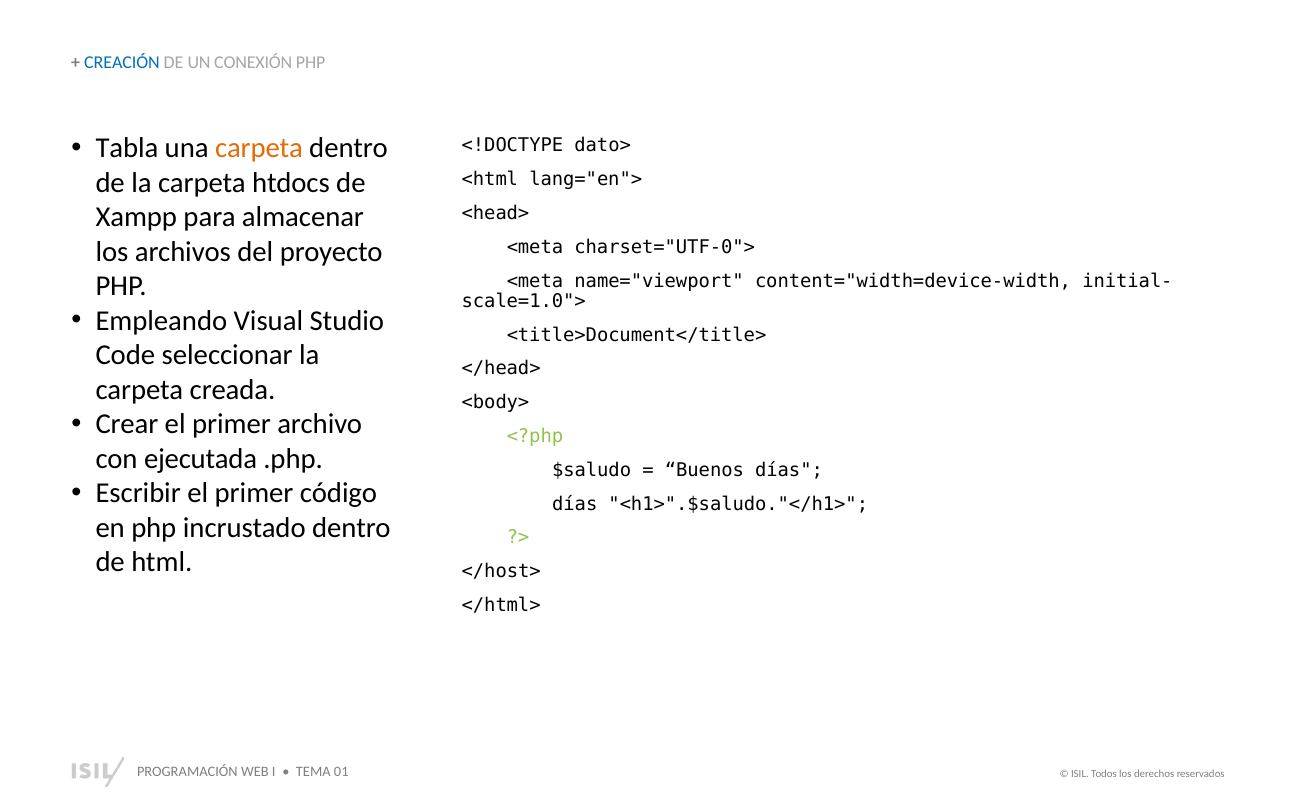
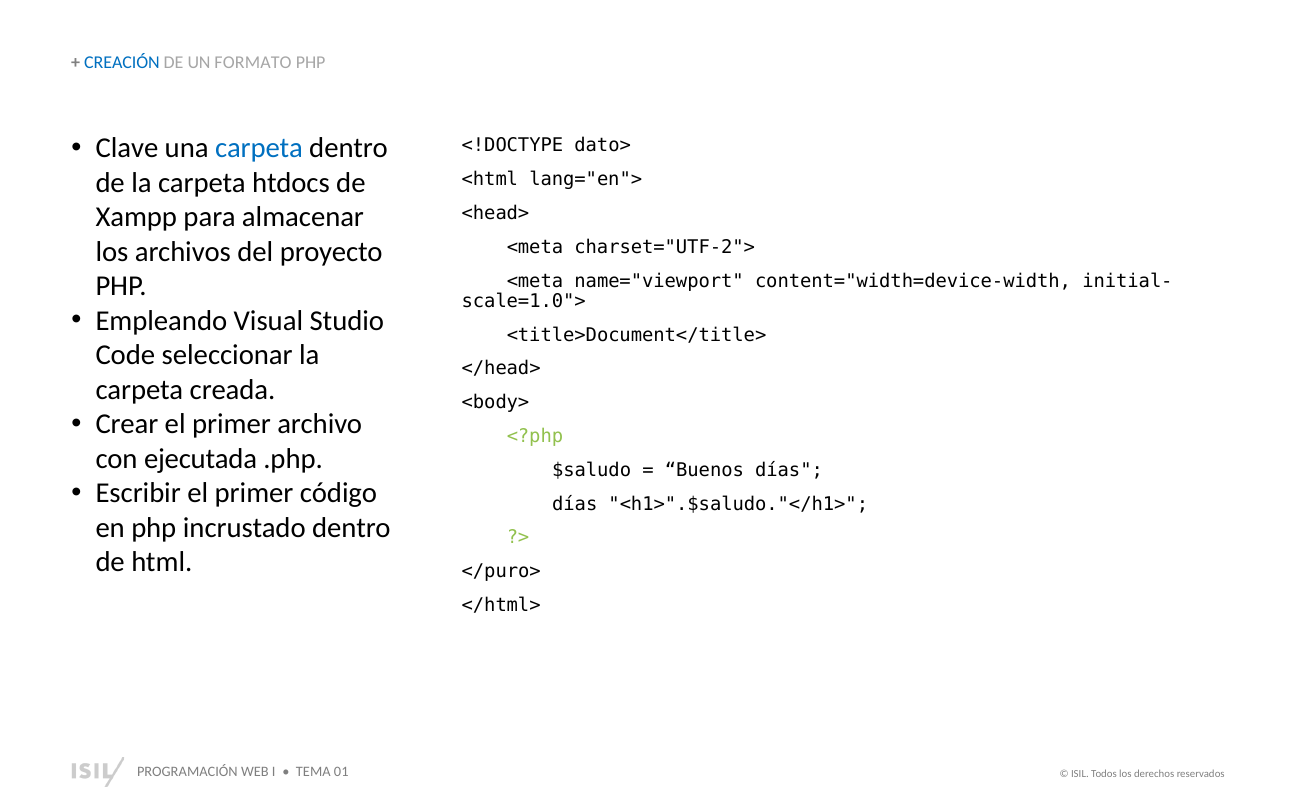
CONEXIÓN: CONEXIÓN -> FORMATO
Tabla: Tabla -> Clave
carpeta at (259, 149) colour: orange -> blue
charset="UTF-0">: charset="UTF-0"> -> charset="UTF-2">
</host>: </host> -> </puro>
